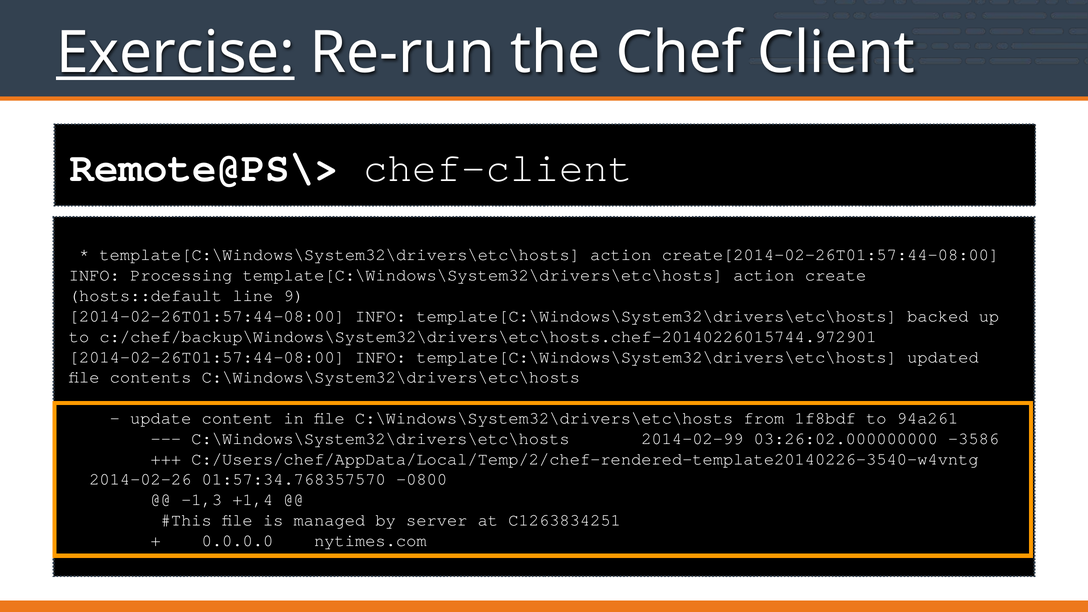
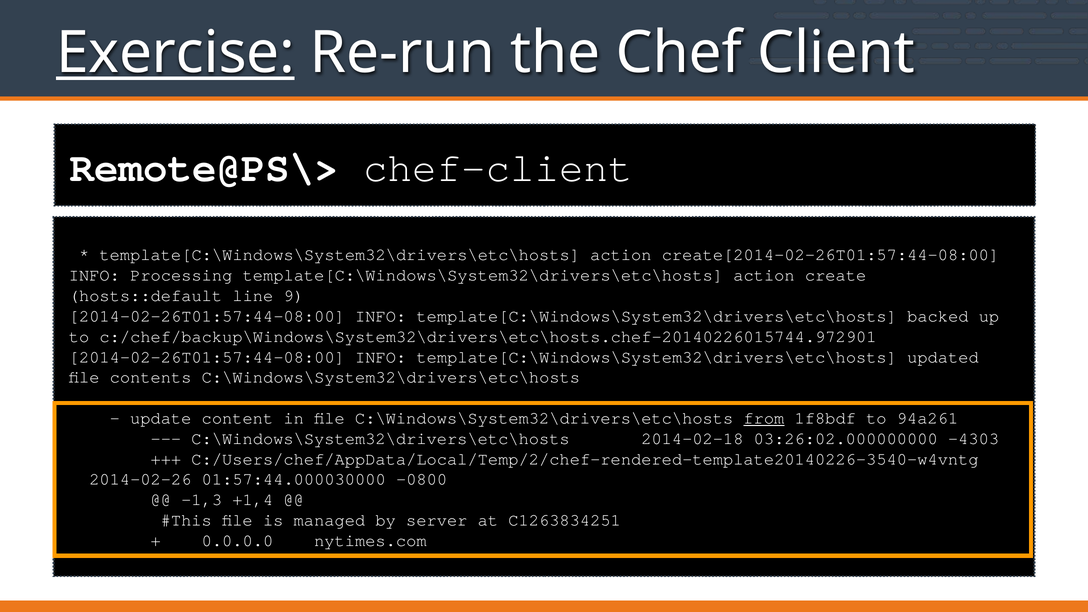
from underline: none -> present
2014-02-99: 2014-02-99 -> 2014-02-18
-3586: -3586 -> -4303
01:57:34.768357570: 01:57:34.768357570 -> 01:57:44.000030000
